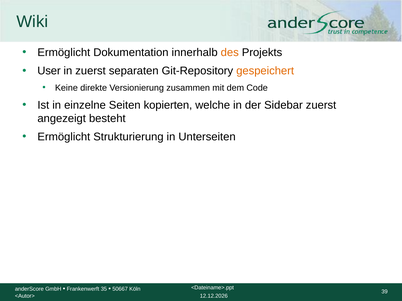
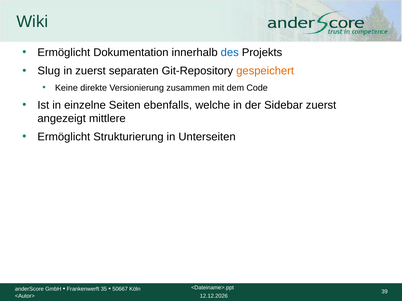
des colour: orange -> blue
User: User -> Slug
kopierten: kopierten -> ebenfalls
besteht: besteht -> mittlere
